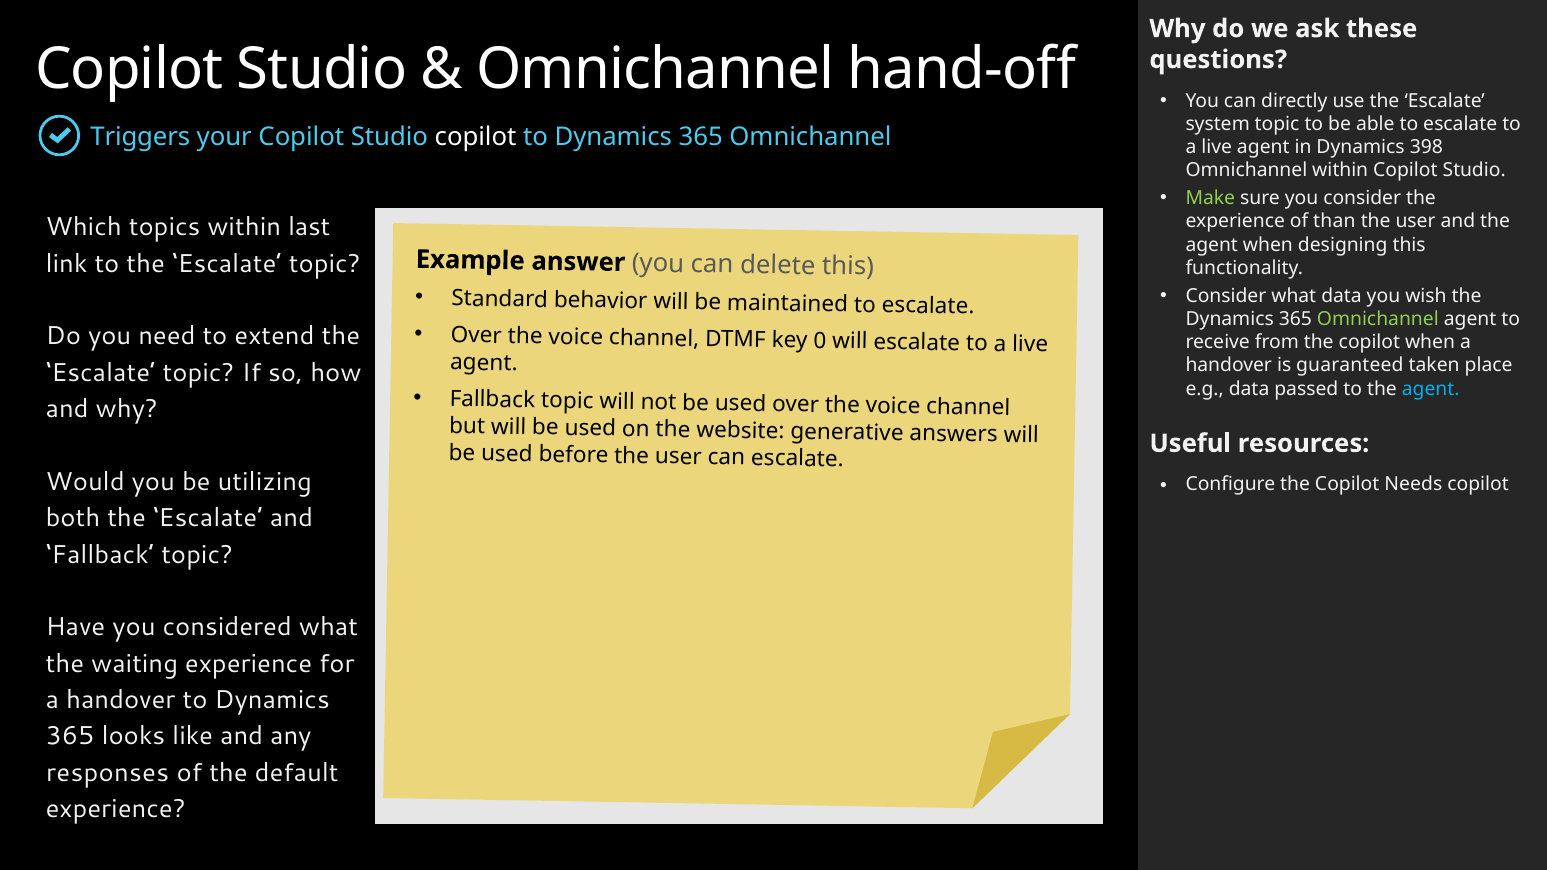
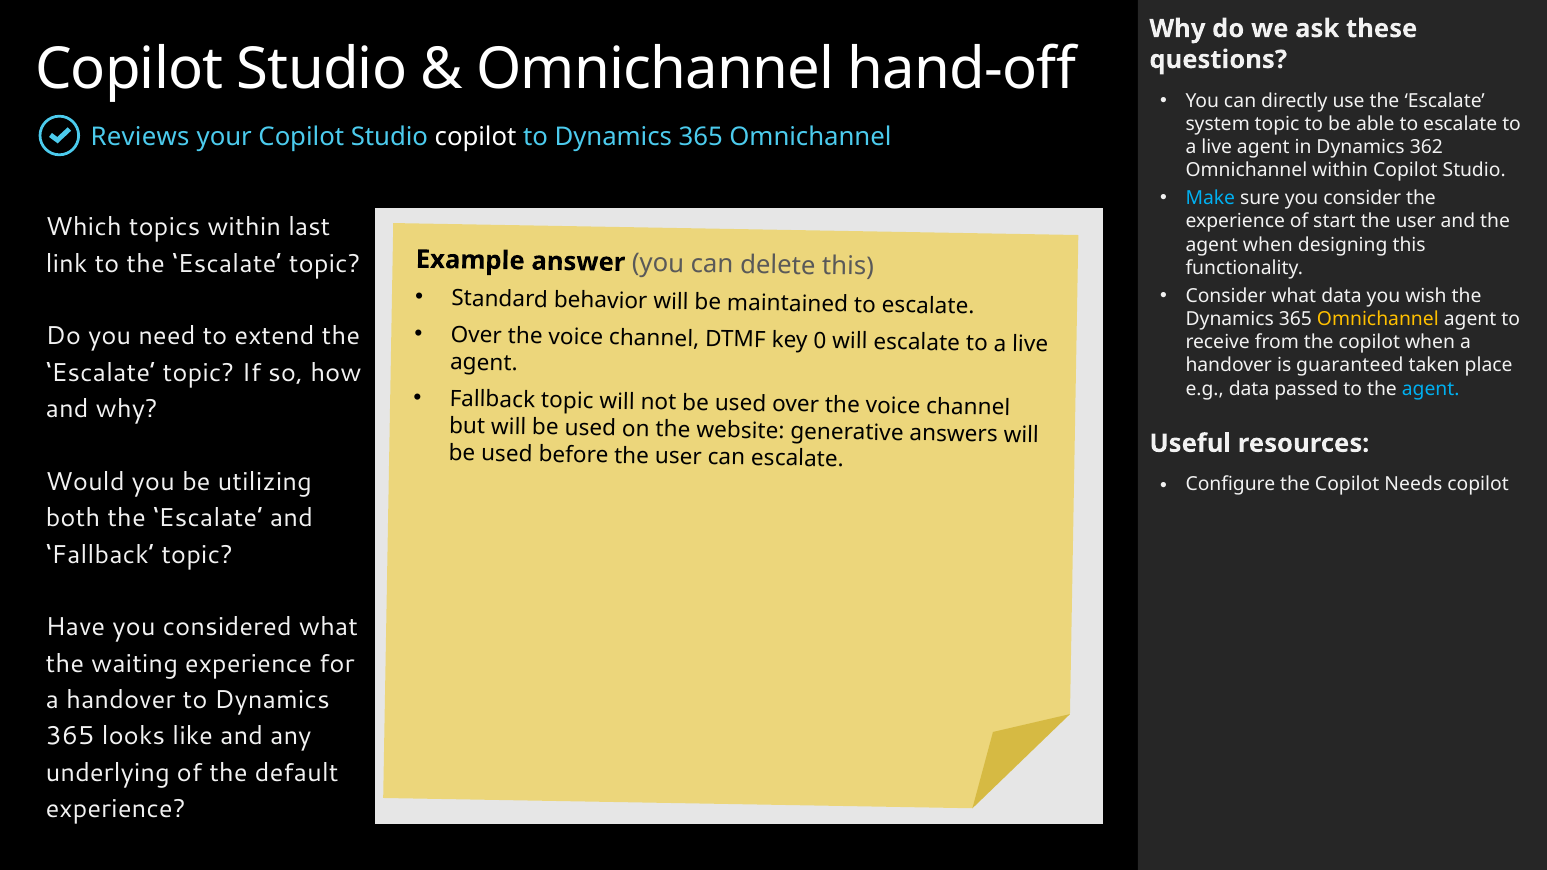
Triggers: Triggers -> Reviews
398: 398 -> 362
Make colour: light green -> light blue
than: than -> start
Omnichannel at (1378, 319) colour: light green -> yellow
responses: responses -> underlying
